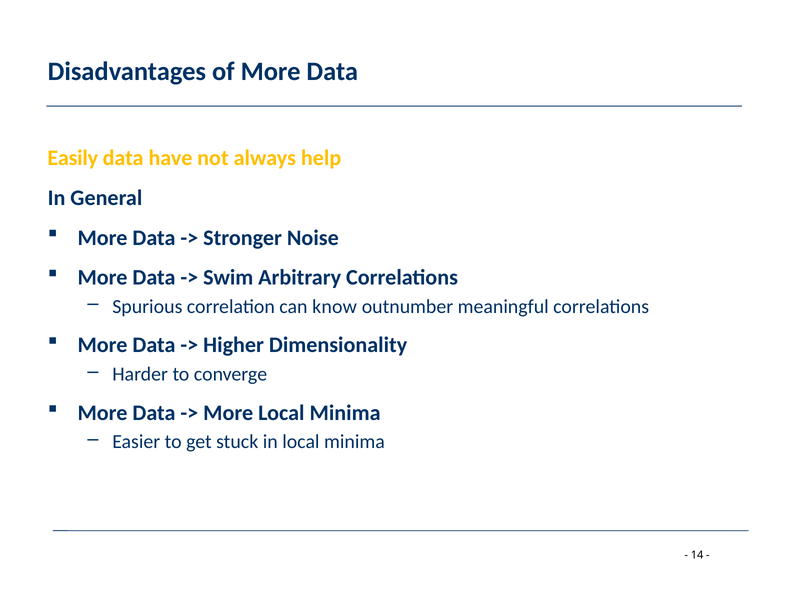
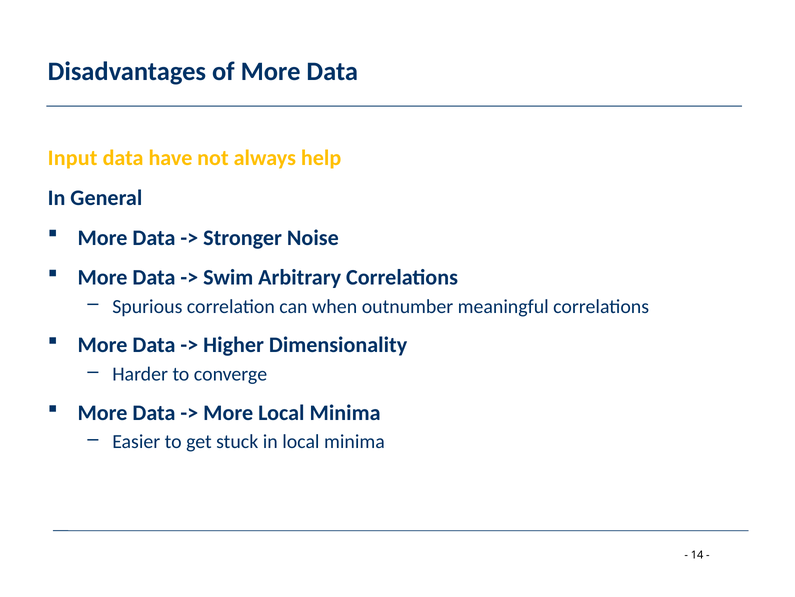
Easily: Easily -> Input
know: know -> when
